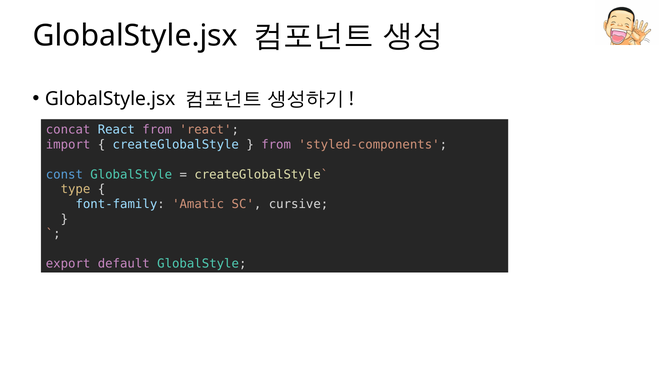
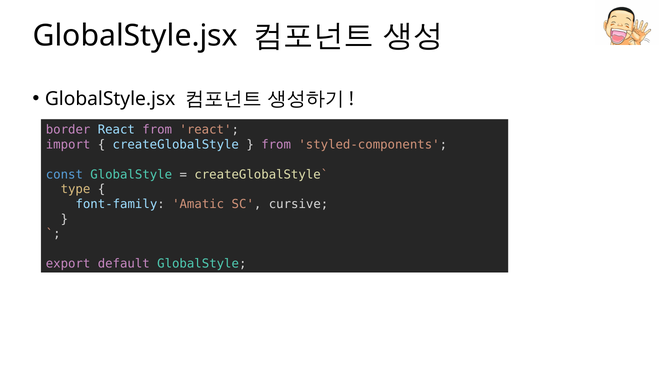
concat: concat -> border
